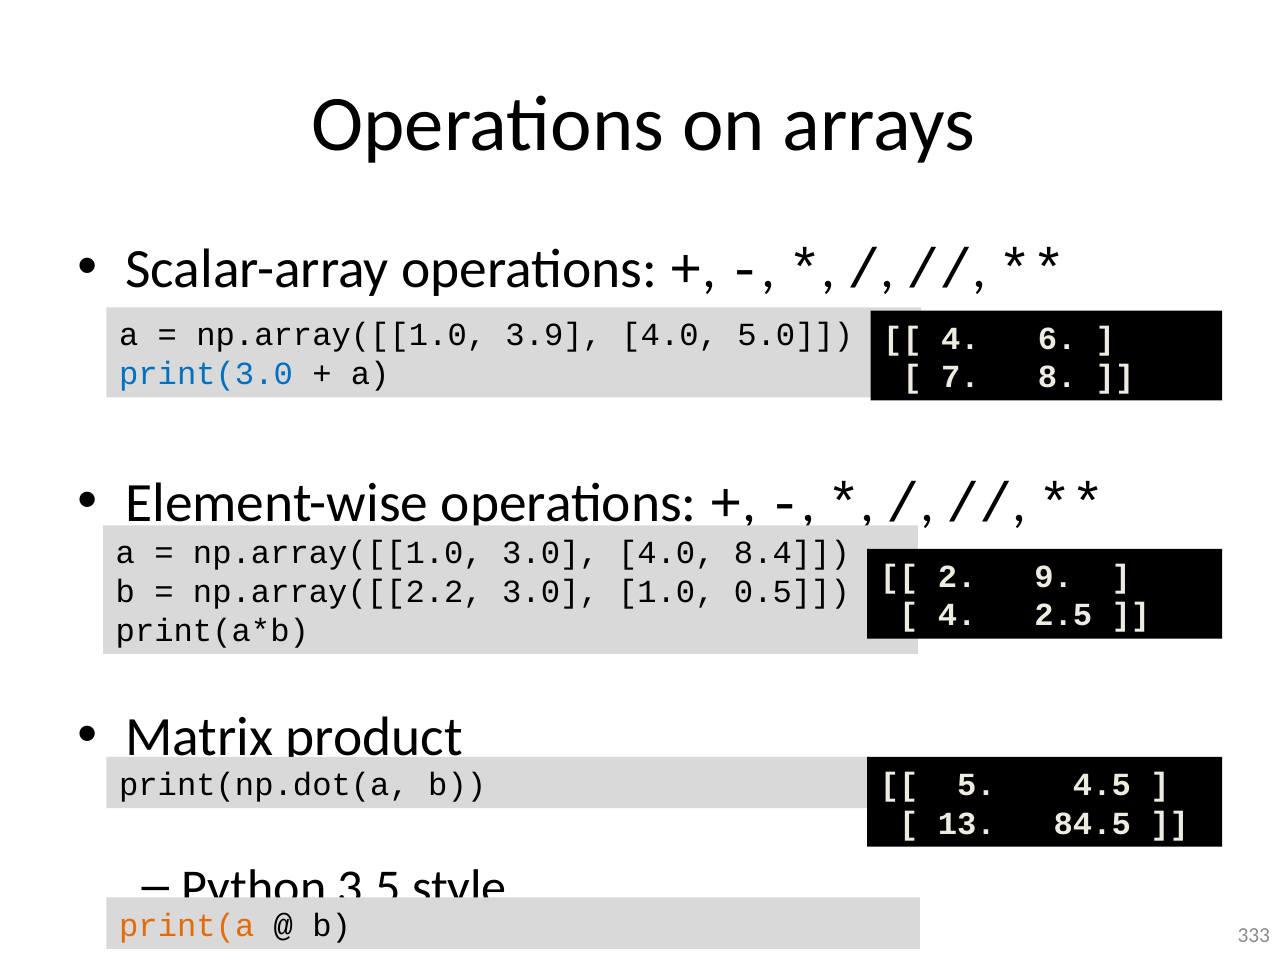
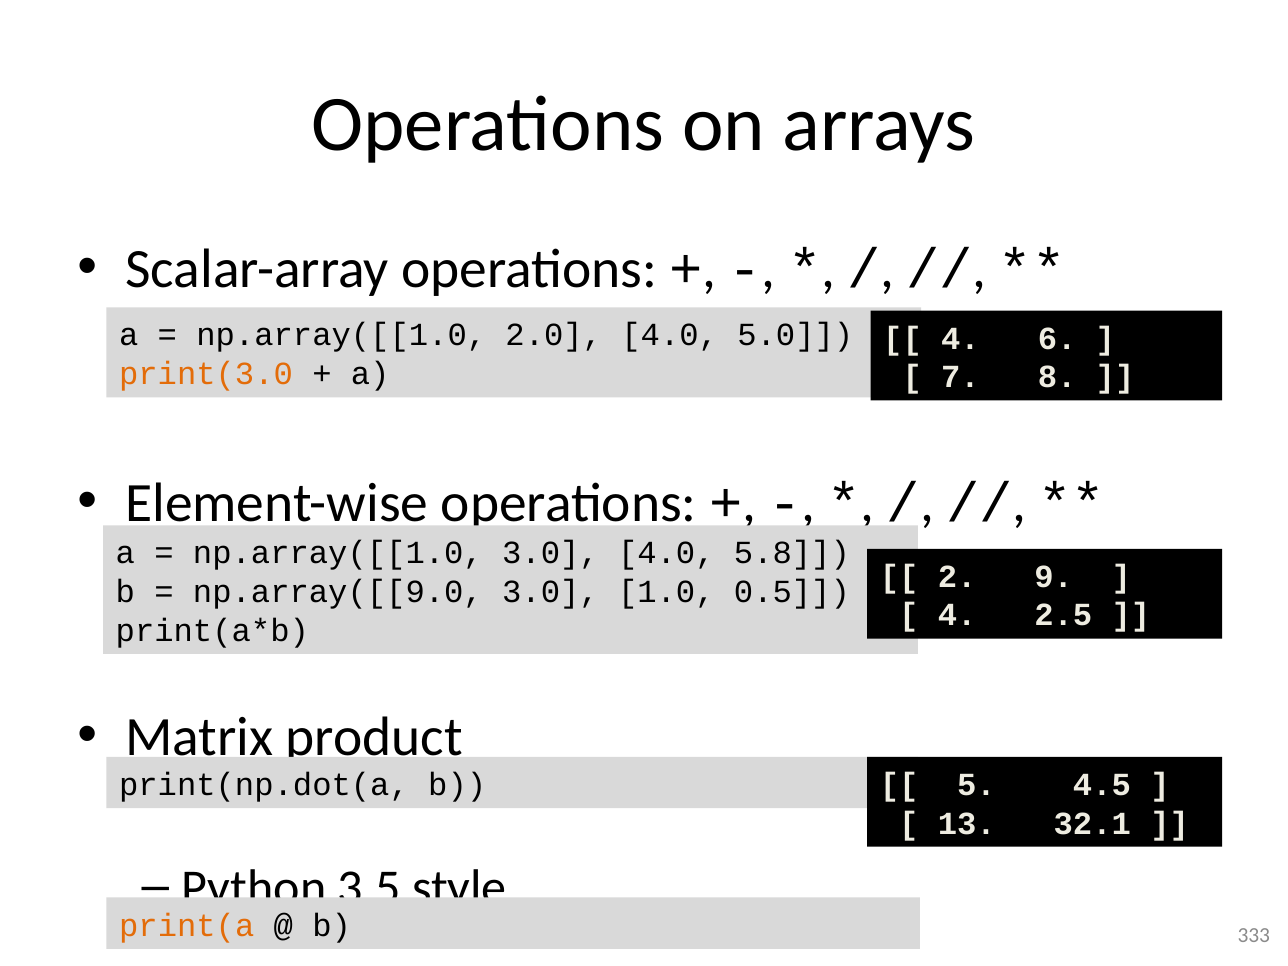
3.9: 3.9 -> 2.0
print(3.0 colour: blue -> orange
8.4: 8.4 -> 5.8
np.array([[2.2: np.array([[2.2 -> np.array([[9.0
84.5: 84.5 -> 32.1
